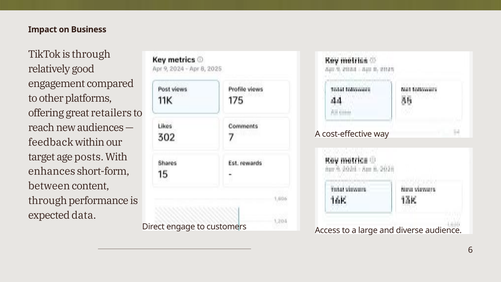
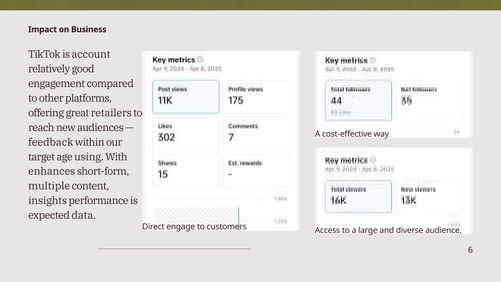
is through: through -> account
posts: posts -> using
between: between -> multiple
through at (48, 201): through -> insights
